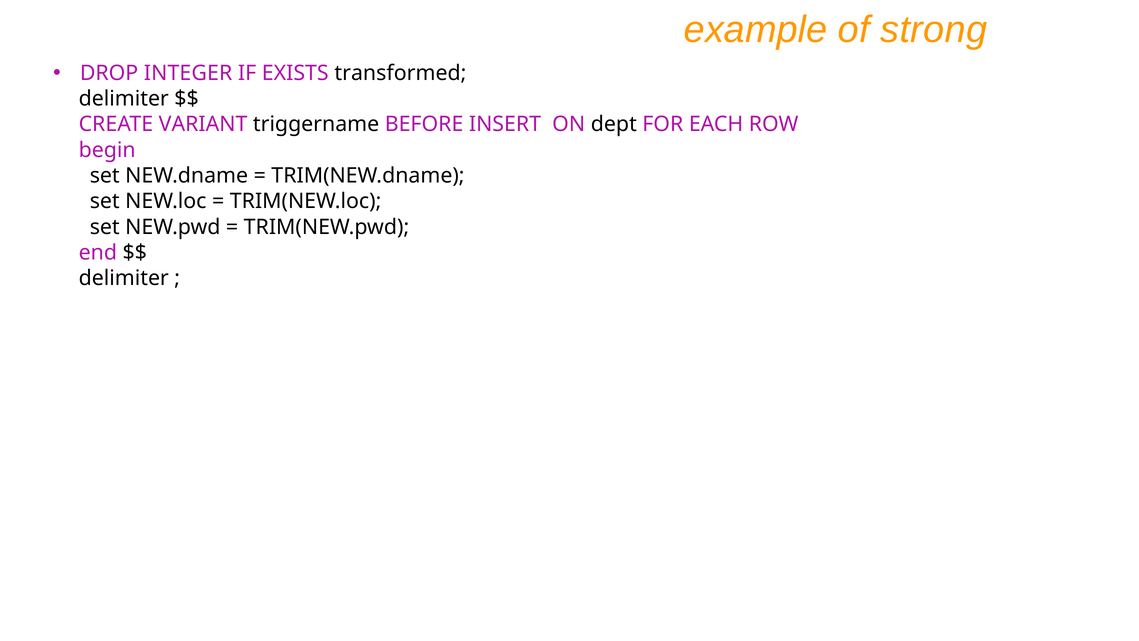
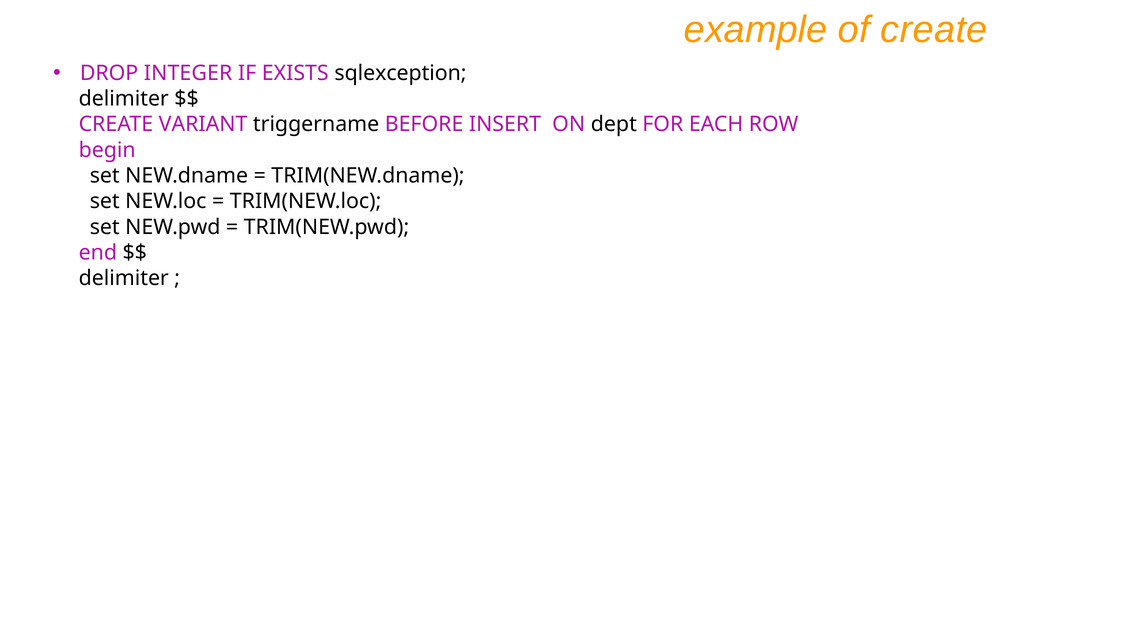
of strong: strong -> create
transformed: transformed -> sqlexception
